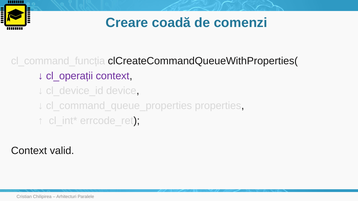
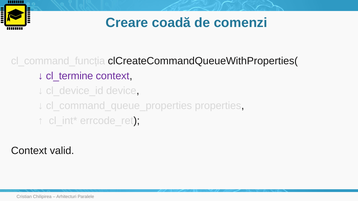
cl_operații: cl_operații -> cl_termine
